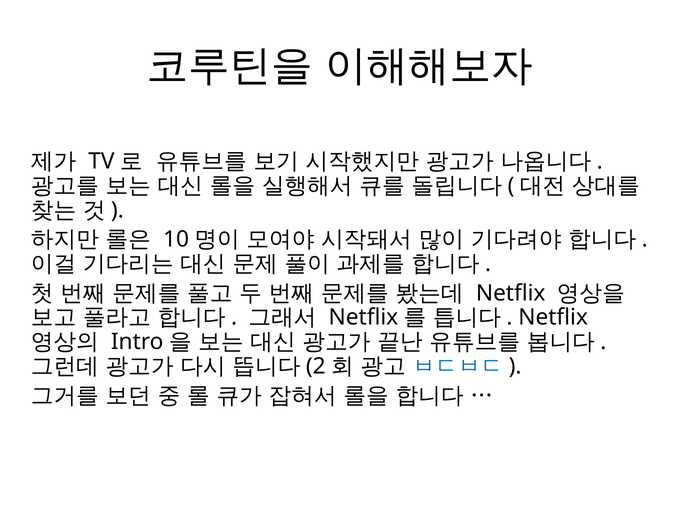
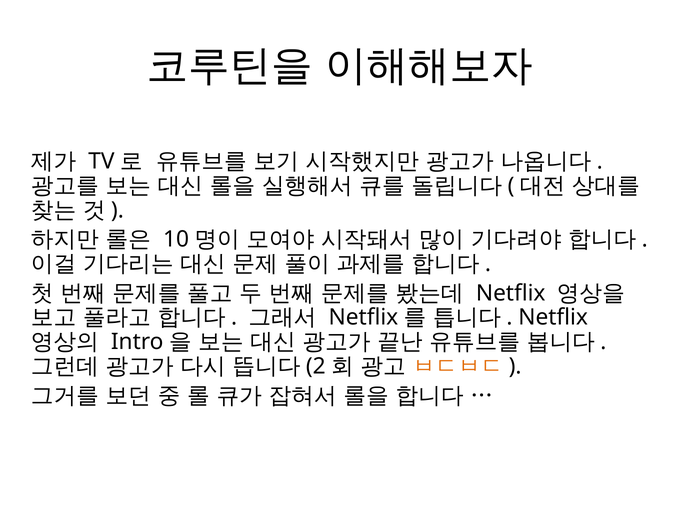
ㅂㄷㅂㄷ colour: blue -> orange
